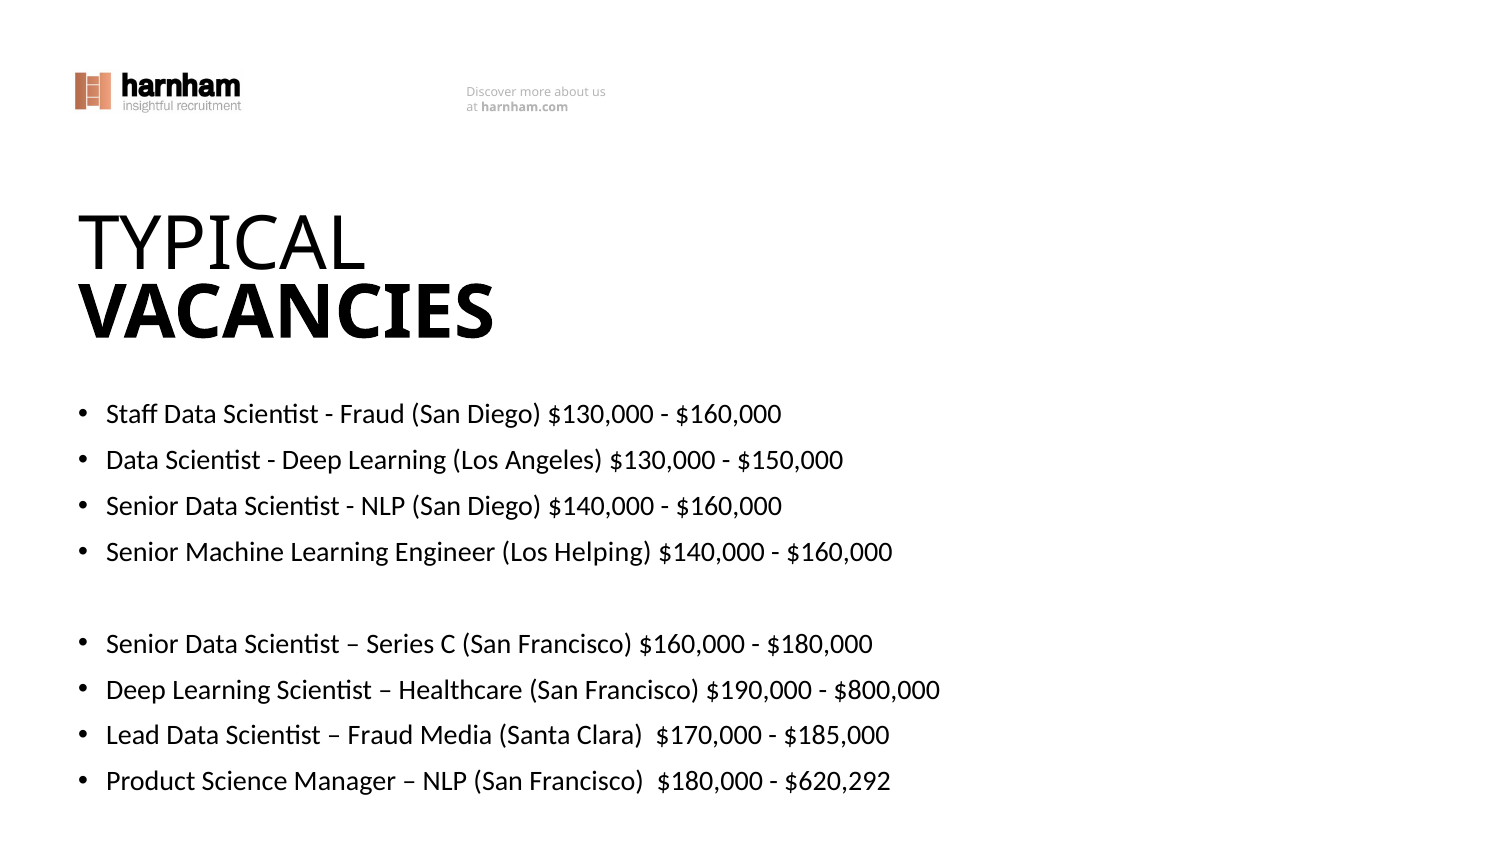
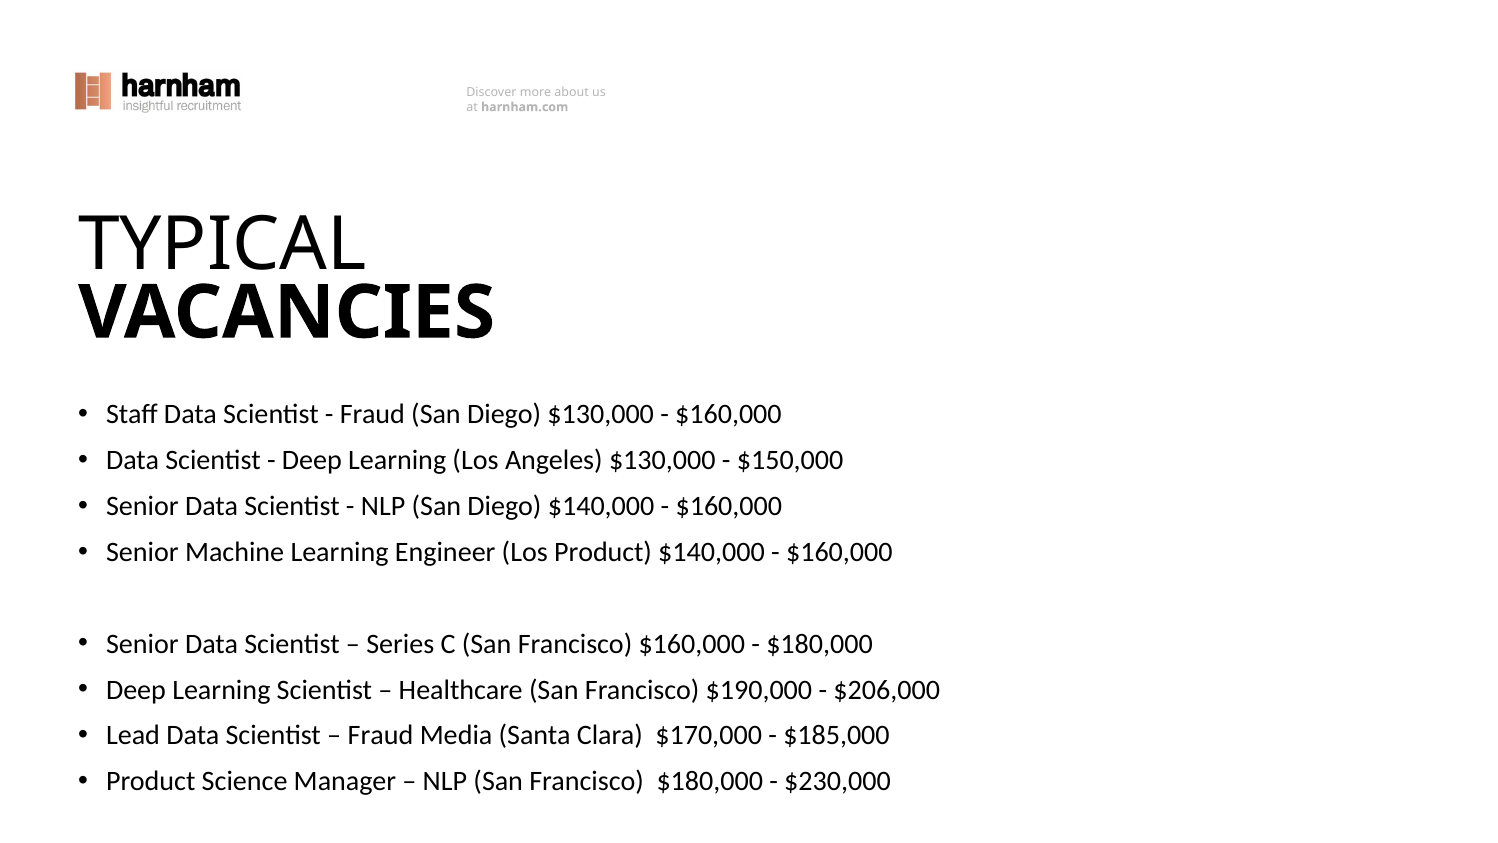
Los Helping: Helping -> Product
$800,000: $800,000 -> $206,000
$620,292: $620,292 -> $230,000
